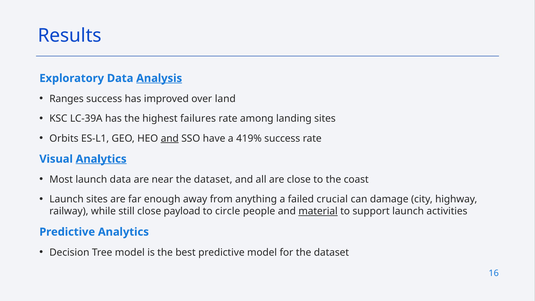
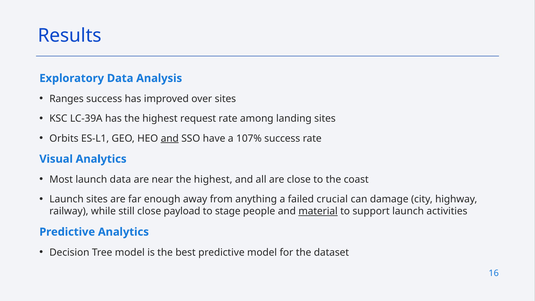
Analysis underline: present -> none
over land: land -> sites
failures: failures -> request
419%: 419% -> 107%
Analytics at (101, 159) underline: present -> none
near the dataset: dataset -> highest
circle: circle -> stage
